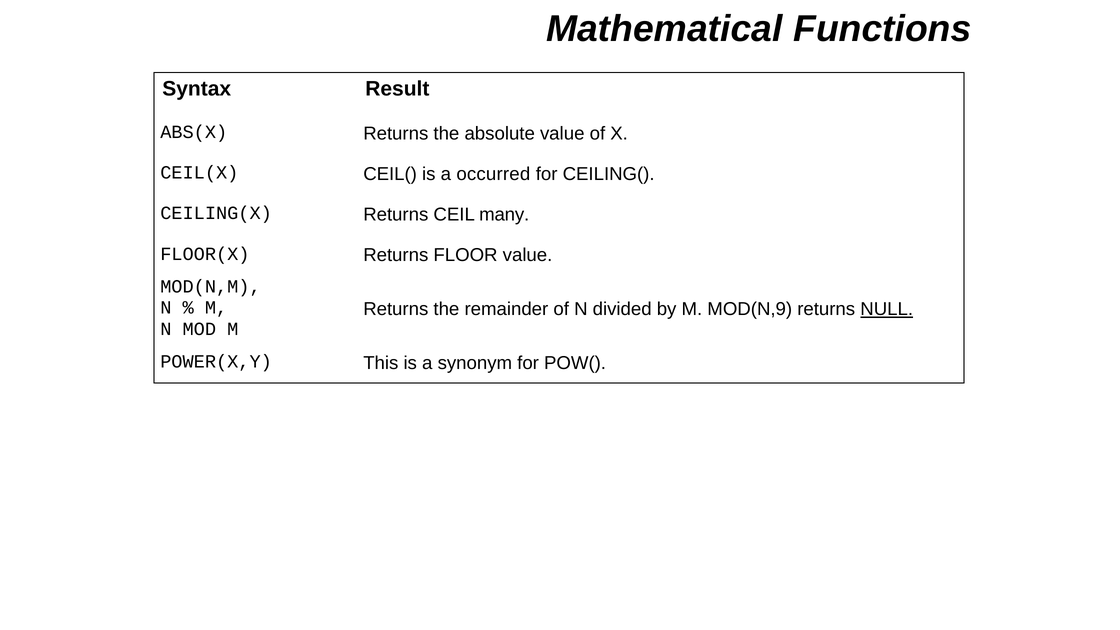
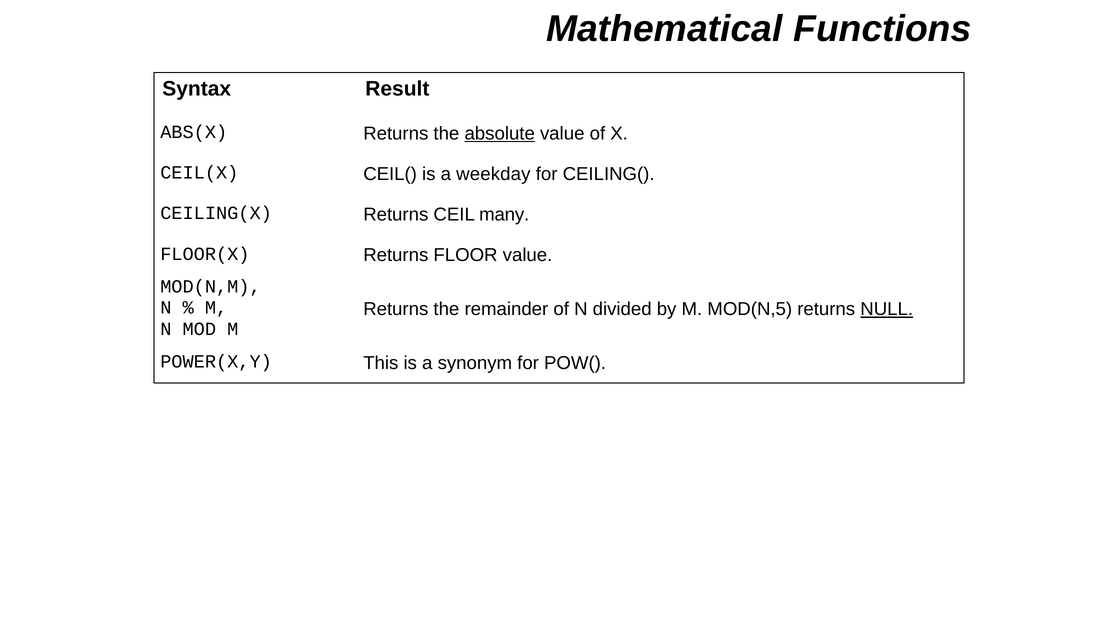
absolute underline: none -> present
occurred: occurred -> weekday
MOD(N,9: MOD(N,9 -> MOD(N,5
